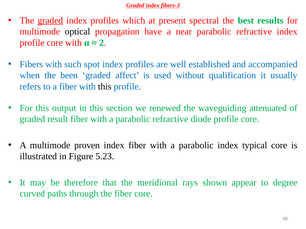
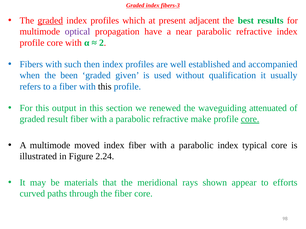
spectral: spectral -> adjacent
optical colour: black -> purple
spot: spot -> then
affect: affect -> given
diode: diode -> make
core at (250, 119) underline: none -> present
proven: proven -> moved
5.23: 5.23 -> 2.24
therefore: therefore -> materials
degree: degree -> efforts
